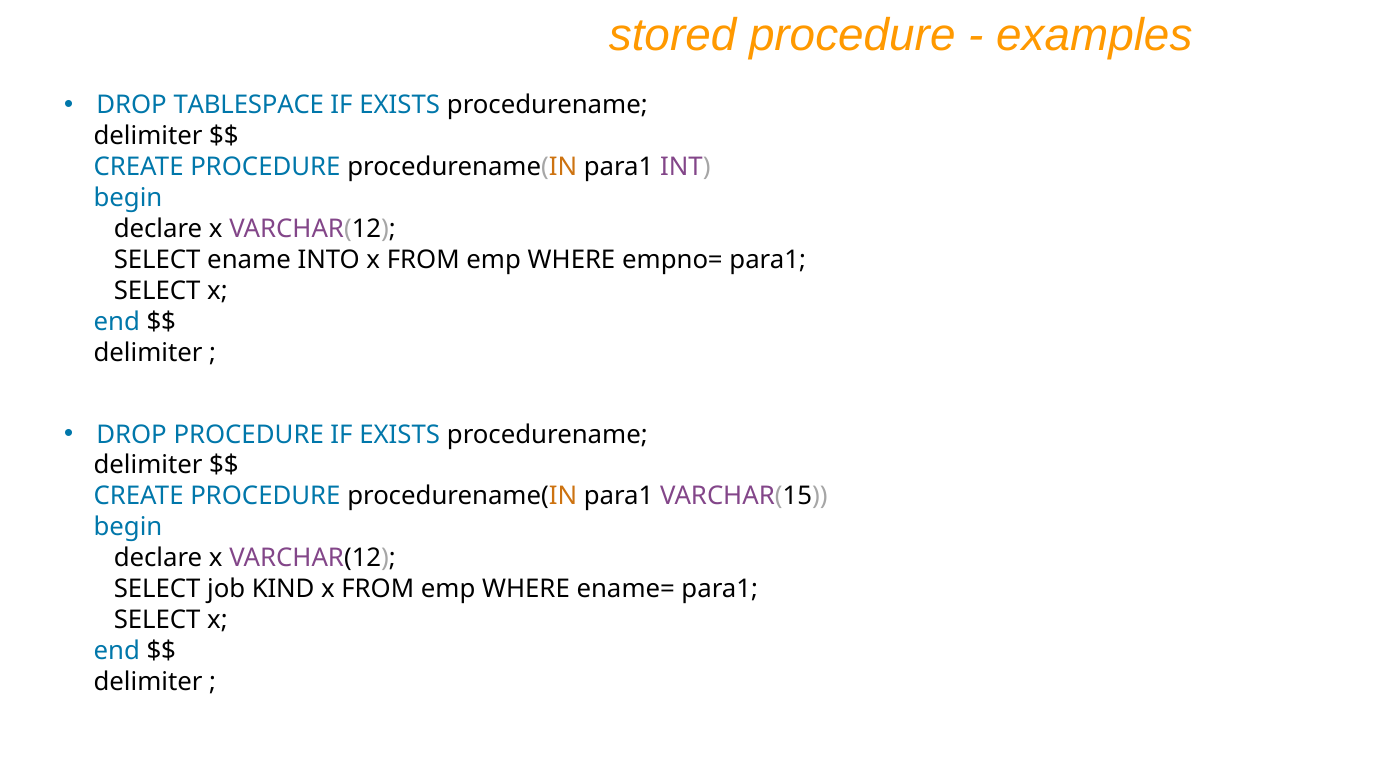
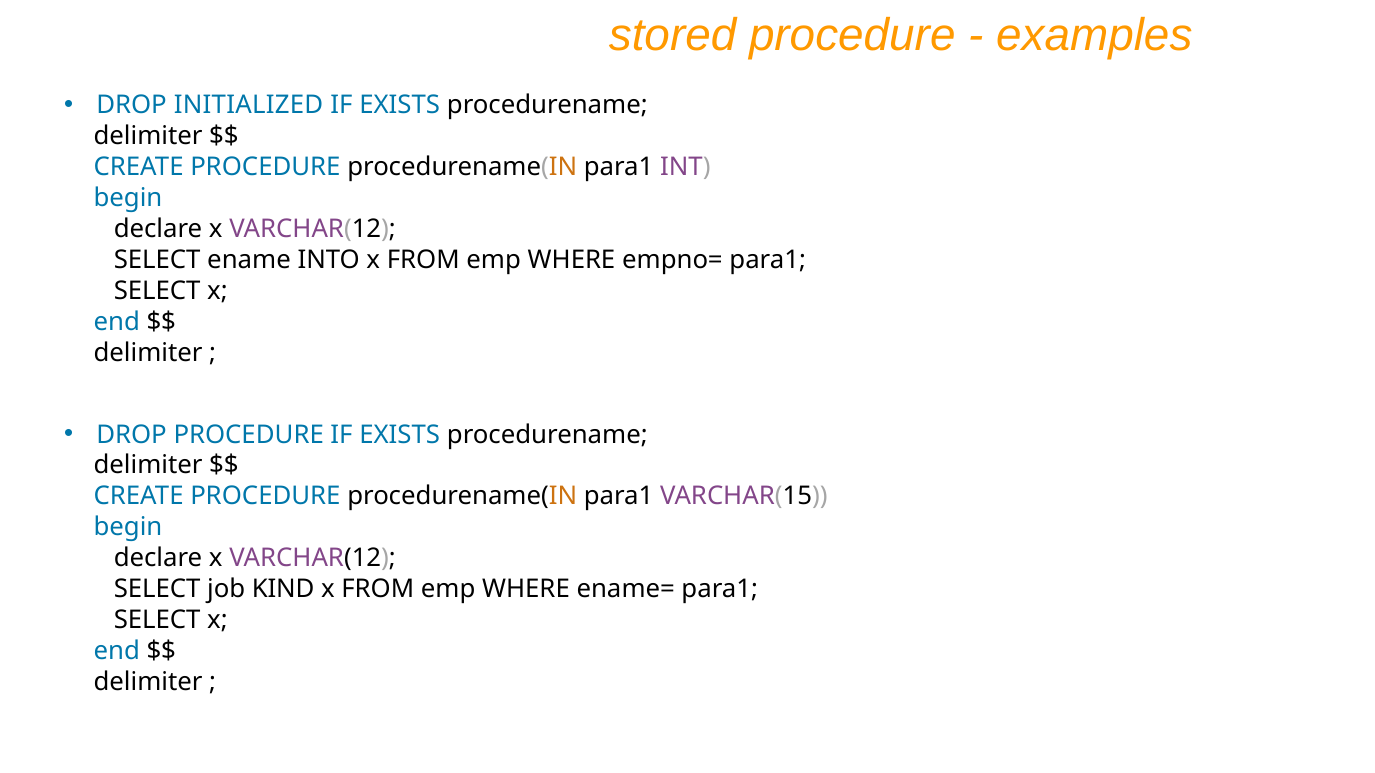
TABLESPACE: TABLESPACE -> INITIALIZED
